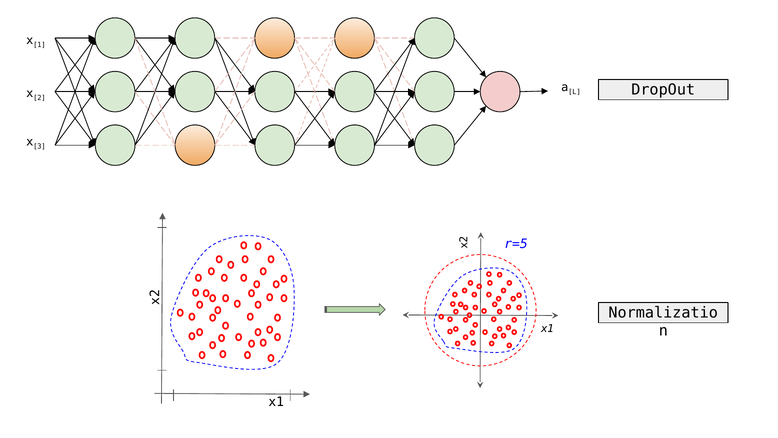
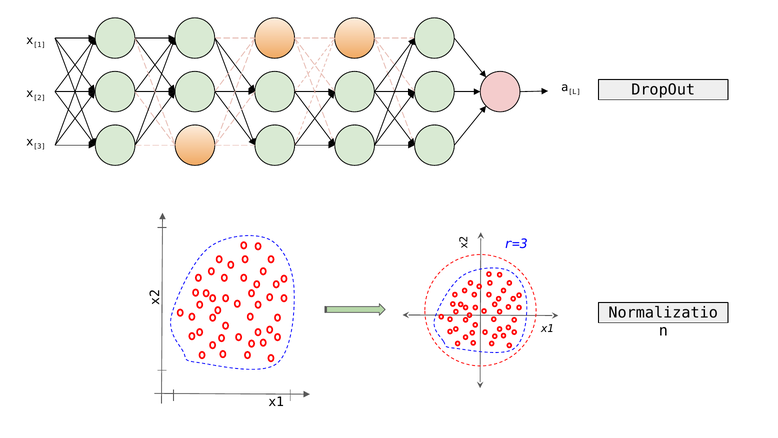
r=5: r=5 -> r=3
